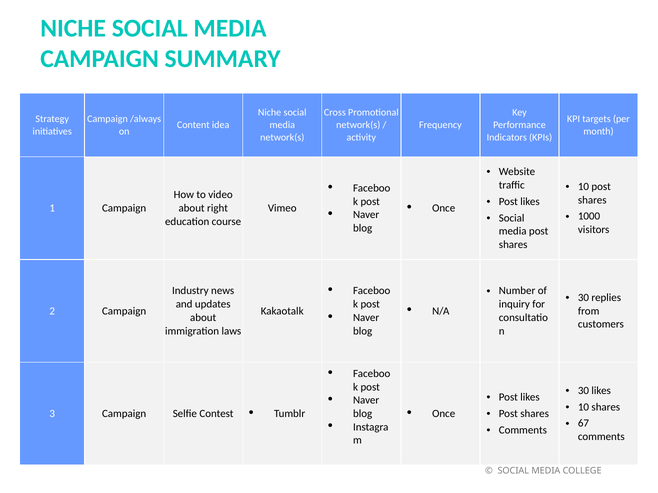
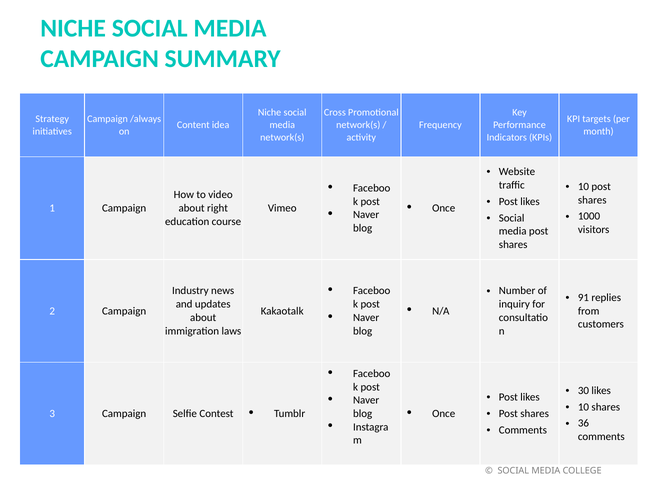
30 at (583, 298): 30 -> 91
67: 67 -> 36
